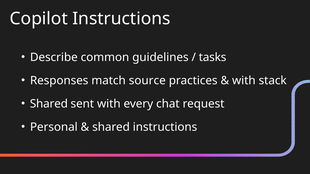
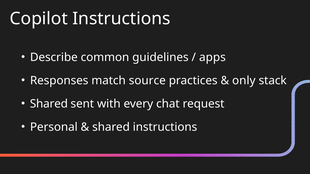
tasks: tasks -> apps
with at (244, 81): with -> only
